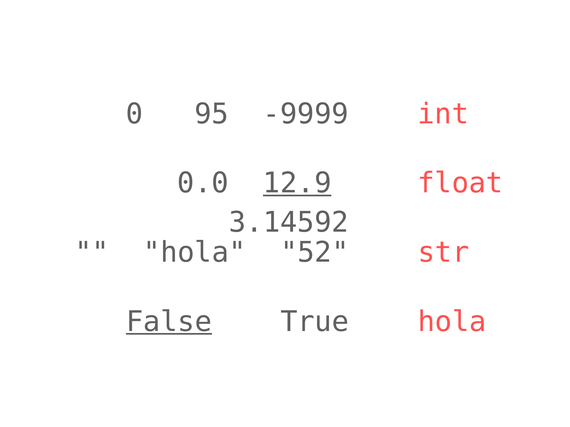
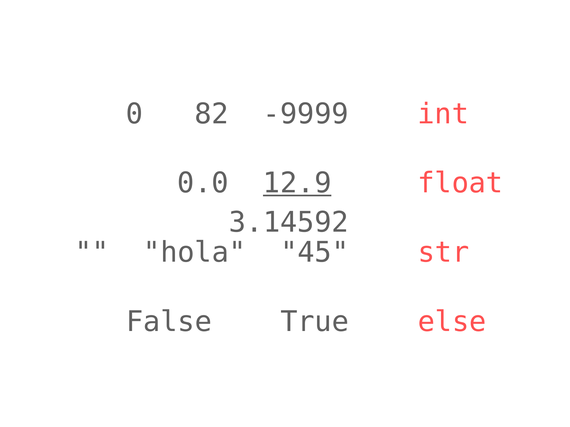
95: 95 -> 82
52: 52 -> 45
False underline: present -> none
True hola: hola -> else
